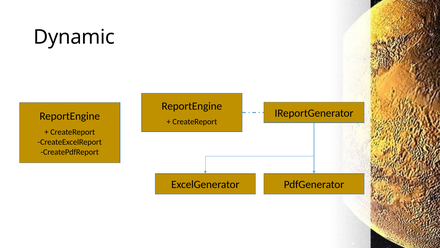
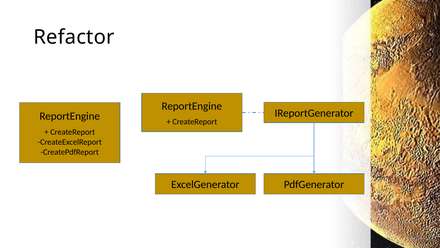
Dynamic: Dynamic -> Refactor
